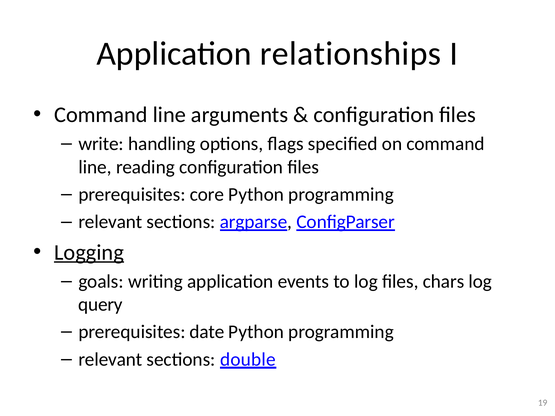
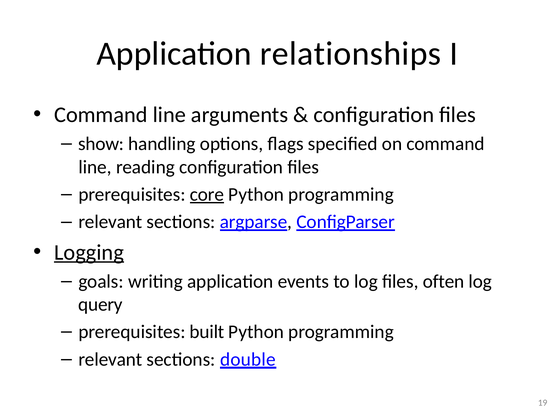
write: write -> show
core underline: none -> present
chars: chars -> often
date: date -> built
